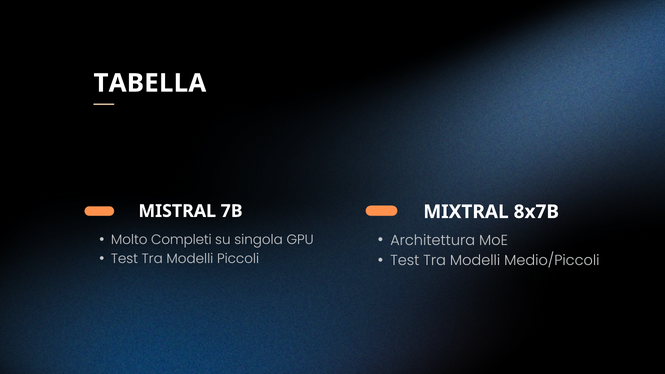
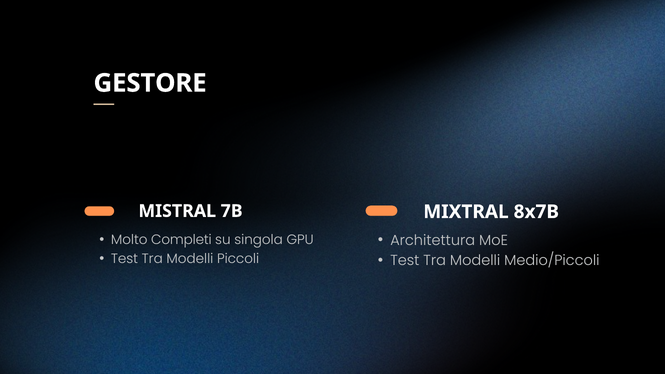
TABELLA: TABELLA -> GESTORE
